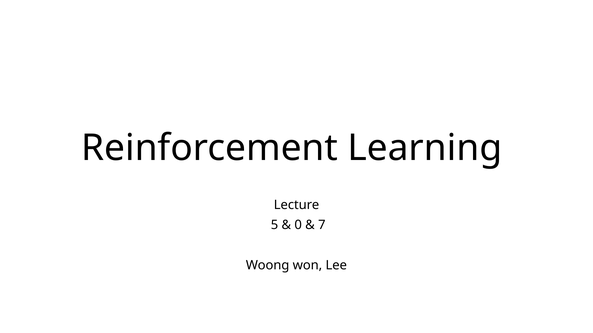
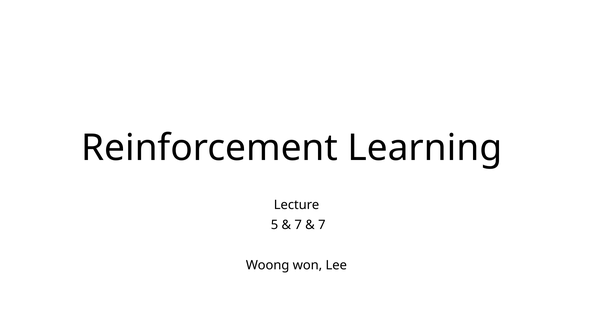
0 at (298, 225): 0 -> 7
